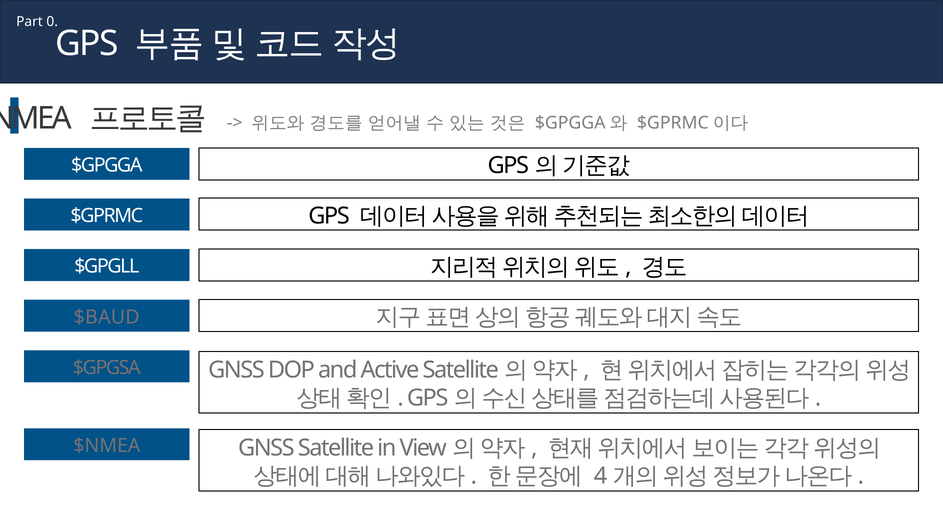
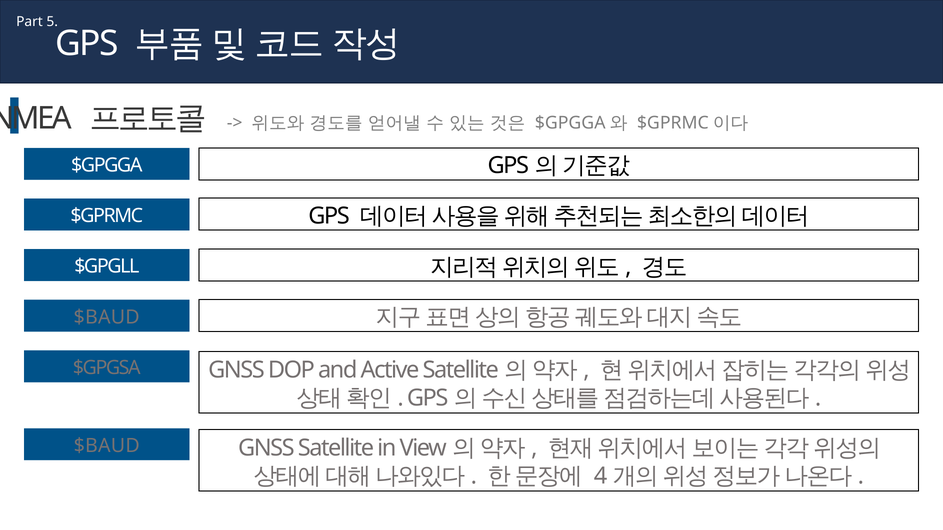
0: 0 -> 5
$NMEA at (107, 446): $NMEA -> $BAUD
